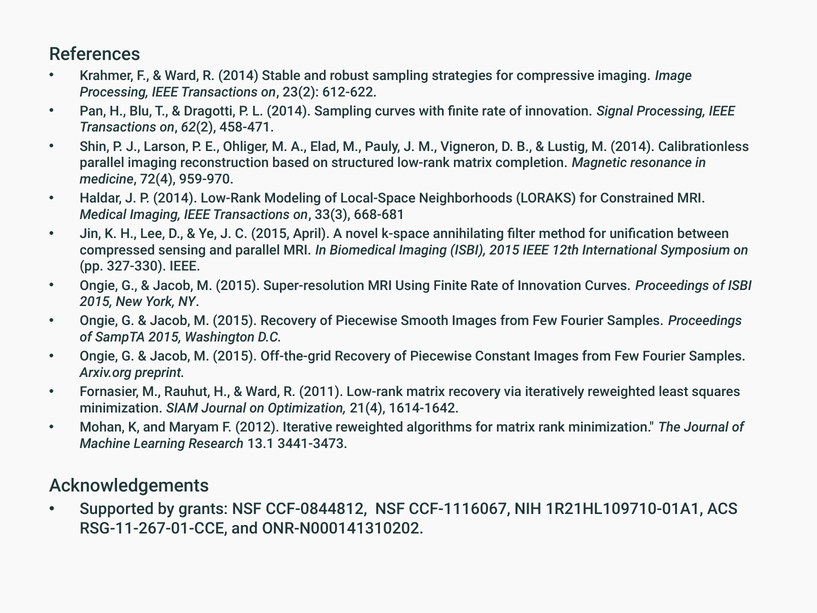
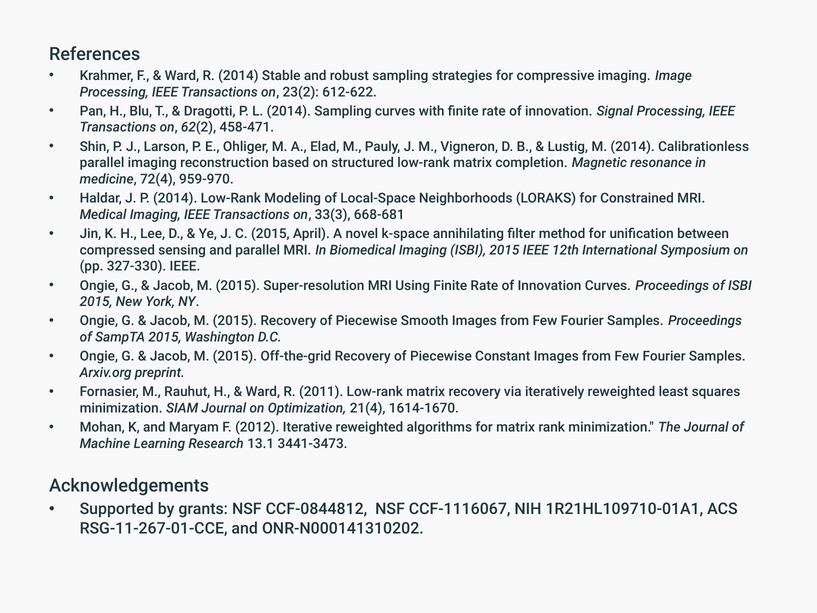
1614-1642: 1614-1642 -> 1614-1670
